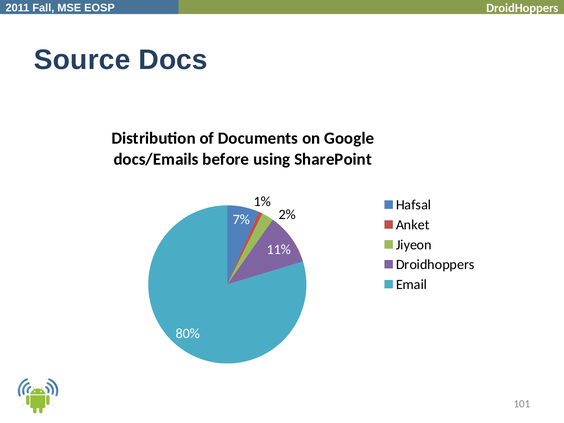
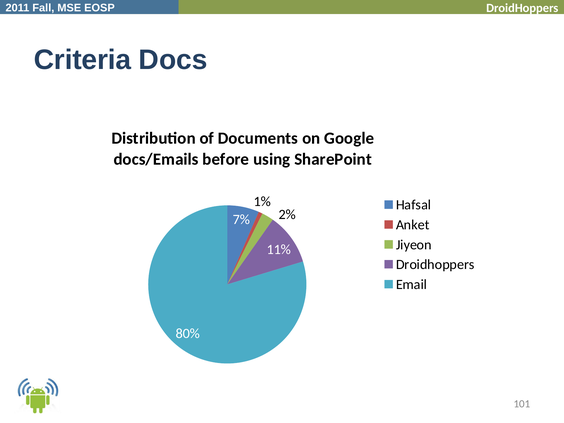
Source: Source -> Criteria
